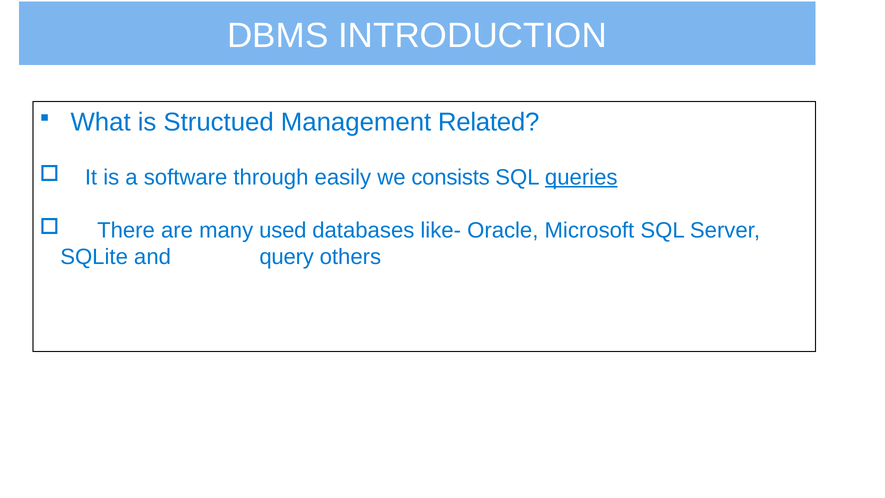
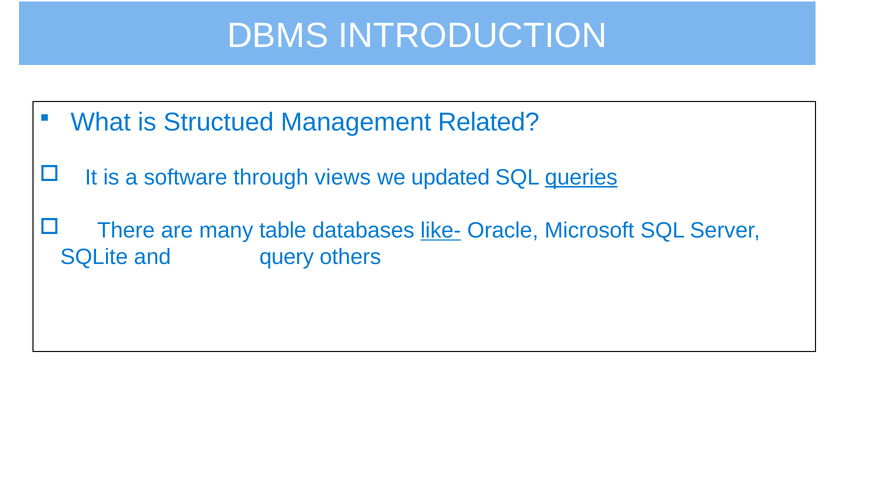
easily: easily -> views
consists: consists -> updated
used: used -> table
like- underline: none -> present
